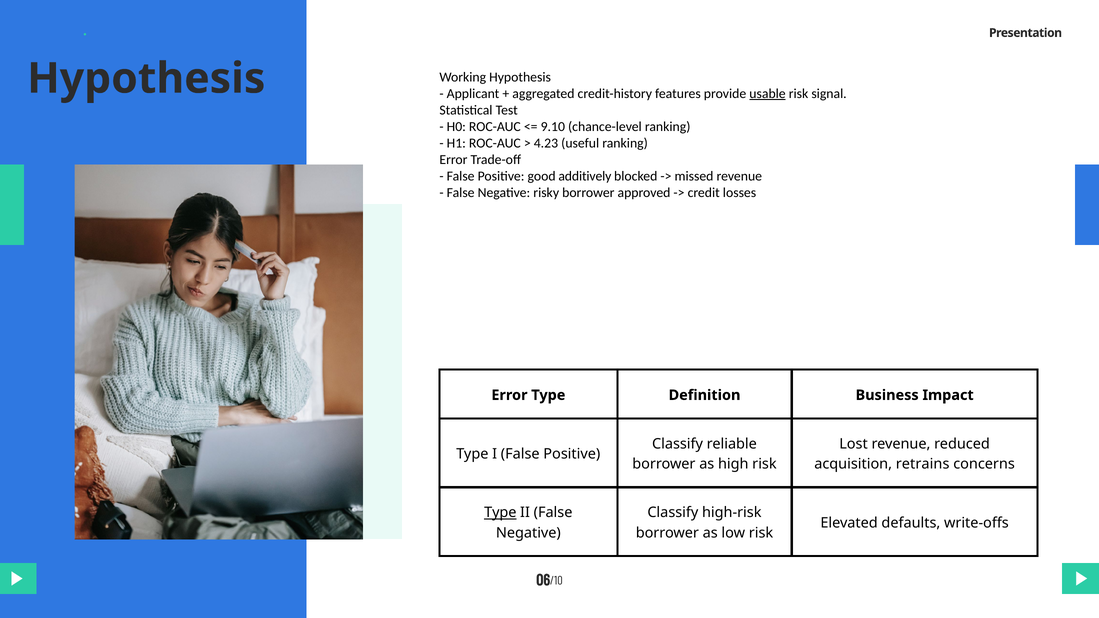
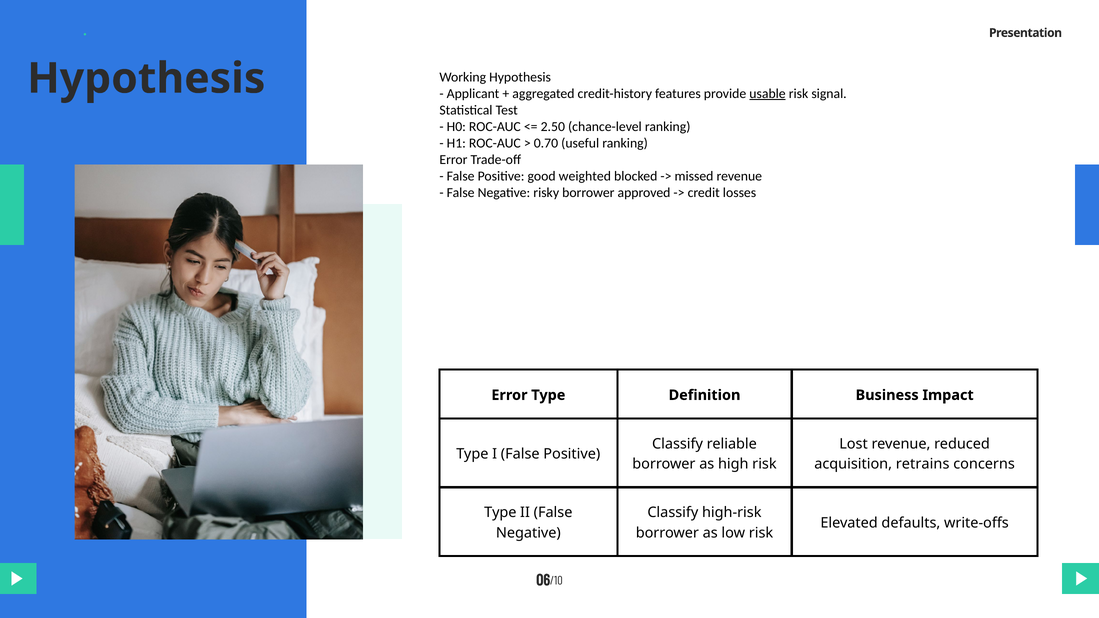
9.10: 9.10 -> 2.50
4.23: 4.23 -> 0.70
additively: additively -> weighted
Type at (500, 513) underline: present -> none
